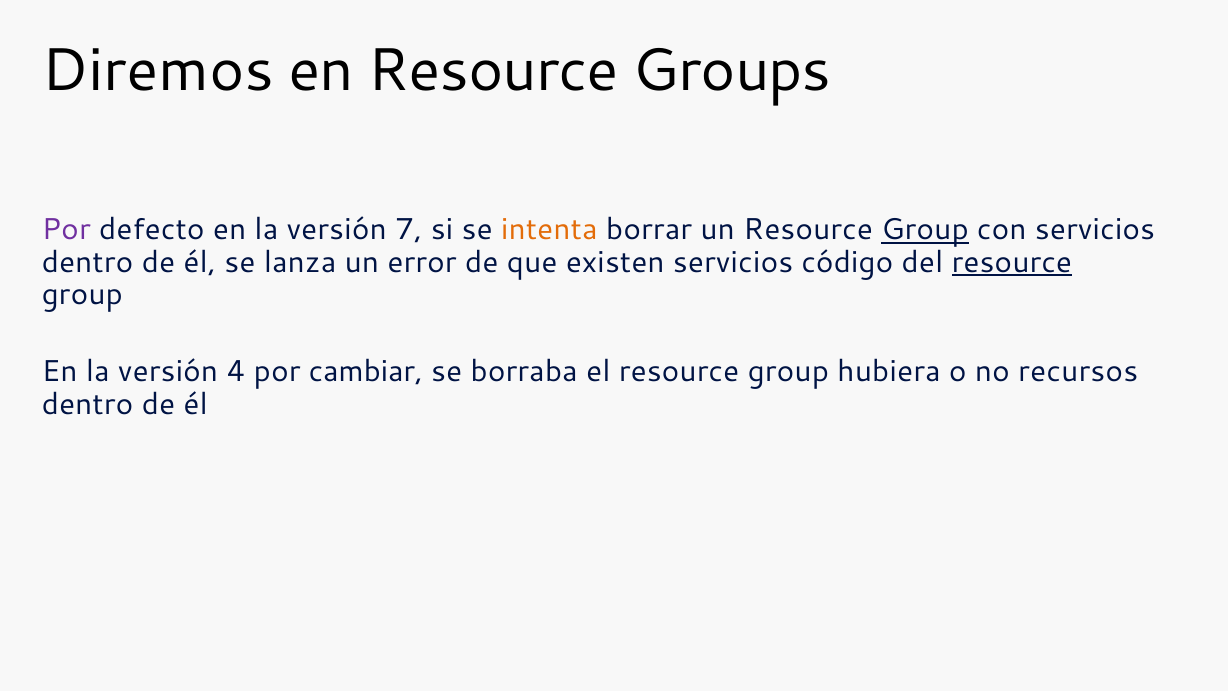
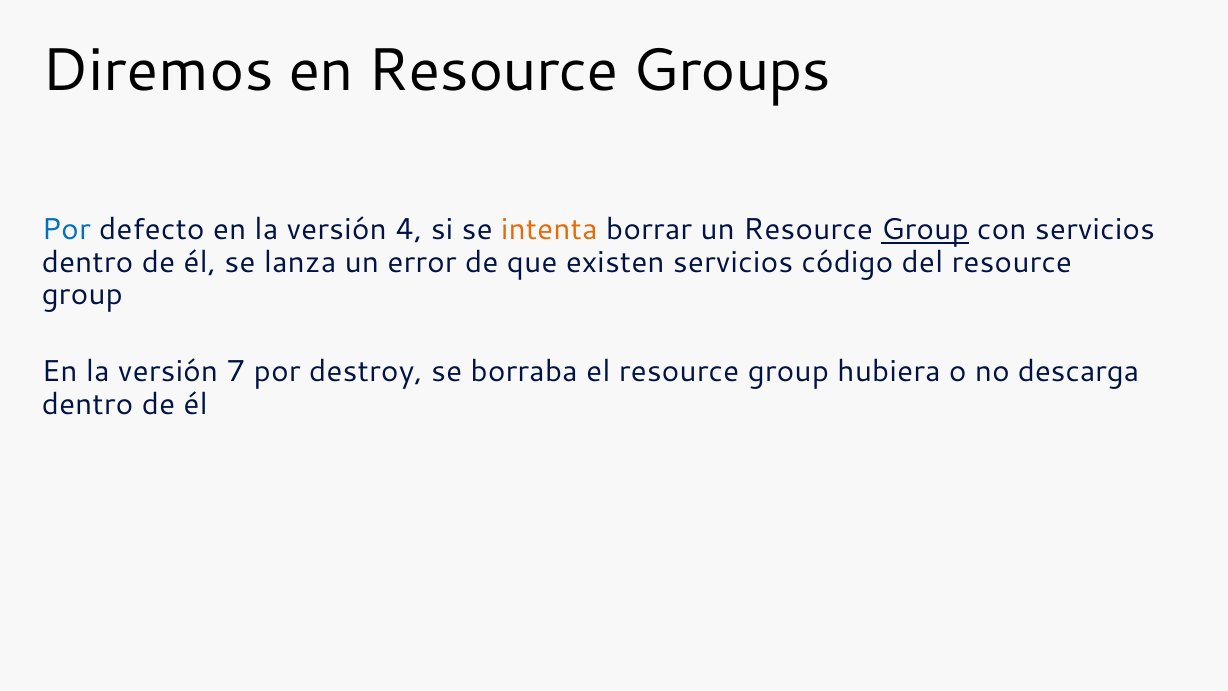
Por at (66, 230) colour: purple -> blue
7: 7 -> 4
resource at (1012, 262) underline: present -> none
4: 4 -> 7
cambiar: cambiar -> destroy
recursos: recursos -> descarga
